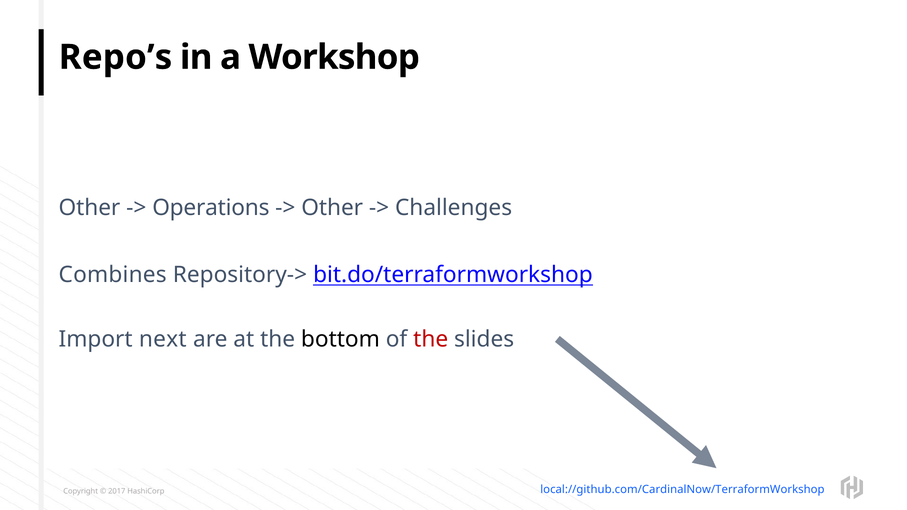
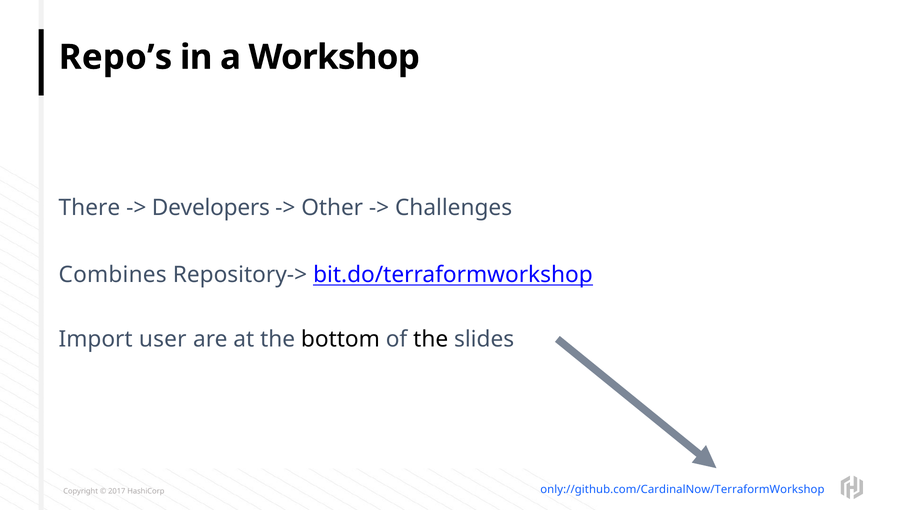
Other at (89, 208): Other -> There
Operations: Operations -> Developers
next: next -> user
the at (431, 340) colour: red -> black
local://github.com/CardinalNow/TerraformWorkshop: local://github.com/CardinalNow/TerraformWorkshop -> only://github.com/CardinalNow/TerraformWorkshop
